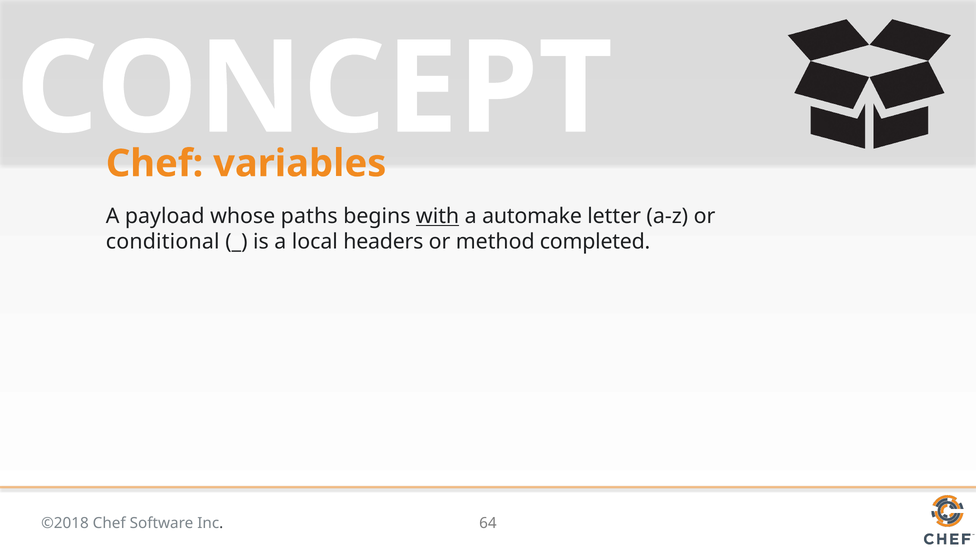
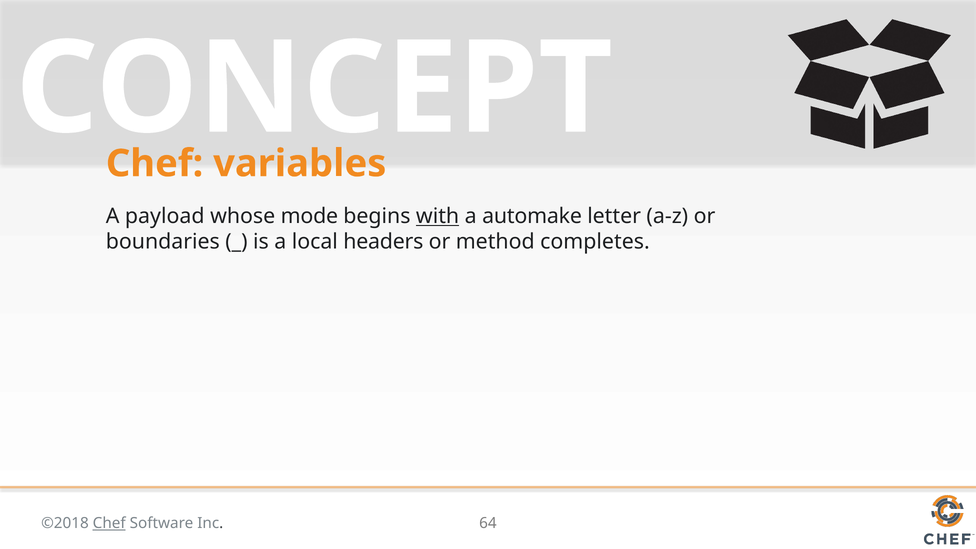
paths: paths -> mode
conditional: conditional -> boundaries
completed: completed -> completes
Chef at (109, 523) underline: none -> present
